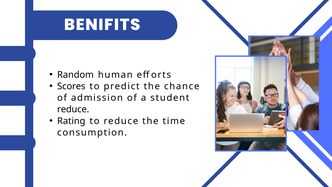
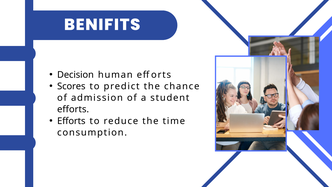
Random: Random -> Decision
reduce at (73, 109): reduce -> efforts
Rating at (71, 121): Rating -> Efforts
